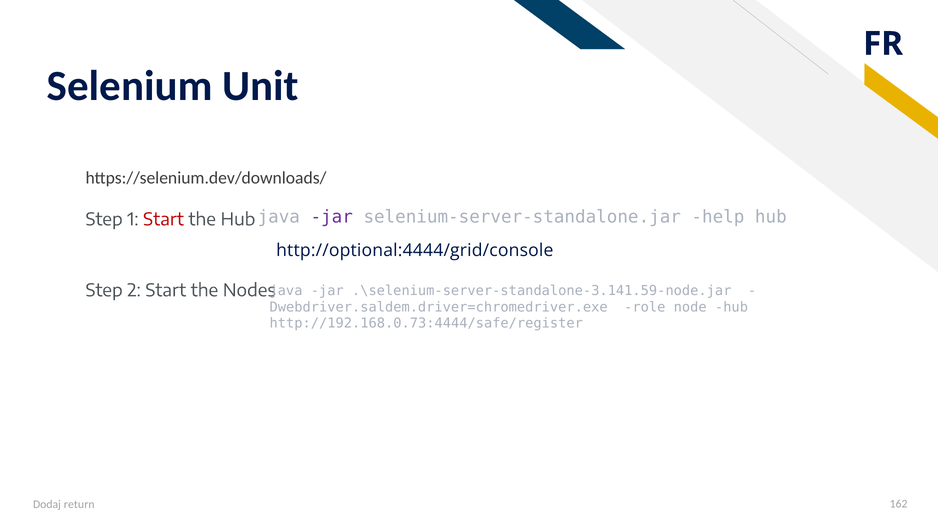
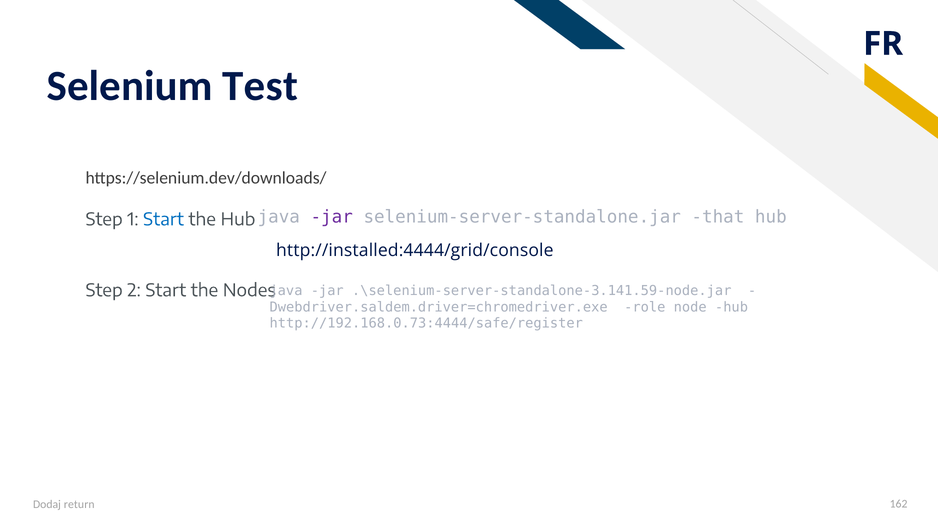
Unit: Unit -> Test
Start at (163, 219) colour: red -> blue
help: help -> that
http://optional:4444/grid/console: http://optional:4444/grid/console -> http://installed:4444/grid/console
